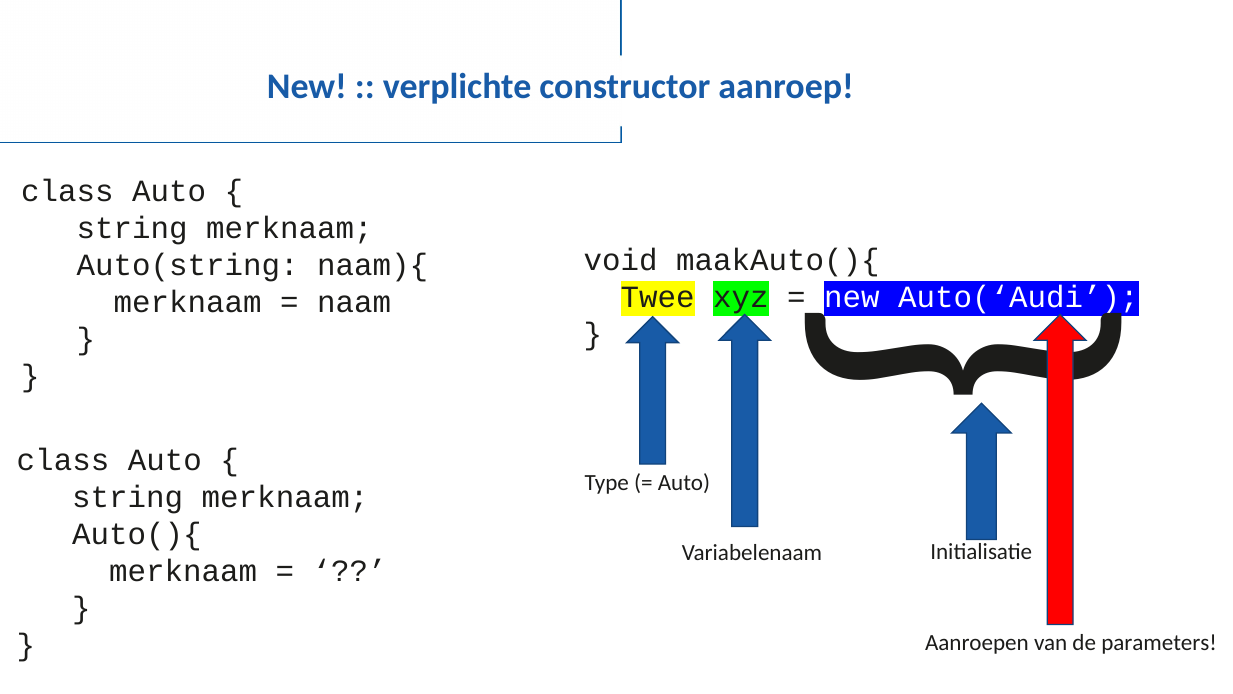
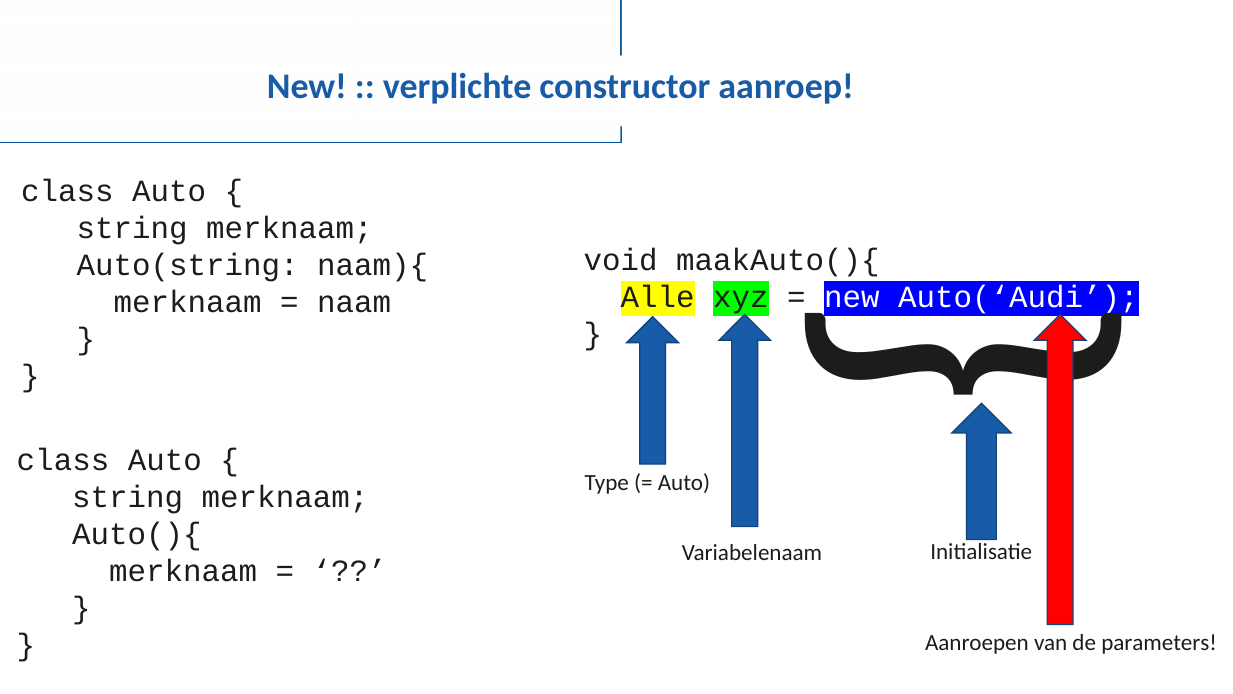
Twee: Twee -> Alle
